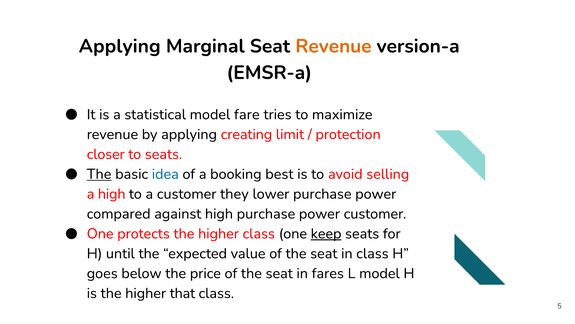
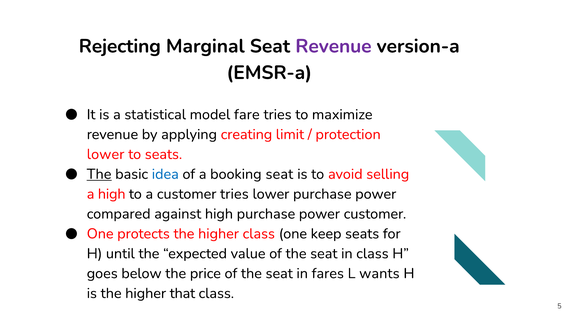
Applying at (120, 46): Applying -> Rejecting
Revenue at (333, 46) colour: orange -> purple
closer at (106, 154): closer -> lower
booking best: best -> seat
customer they: they -> tries
keep underline: present -> none
L model: model -> wants
